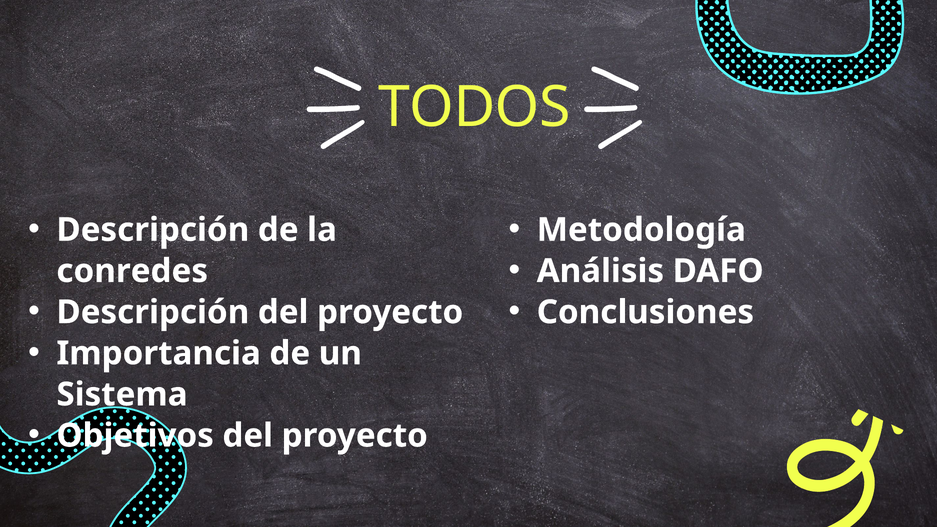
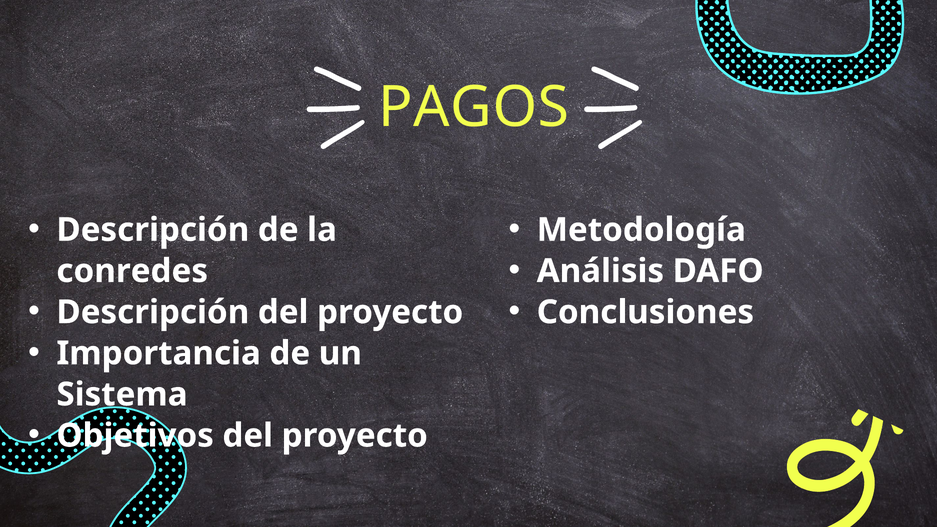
TODOS: TODOS -> PAGOS
